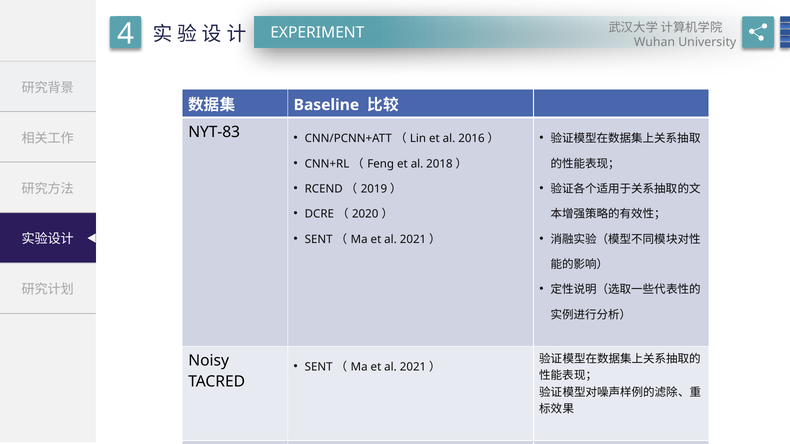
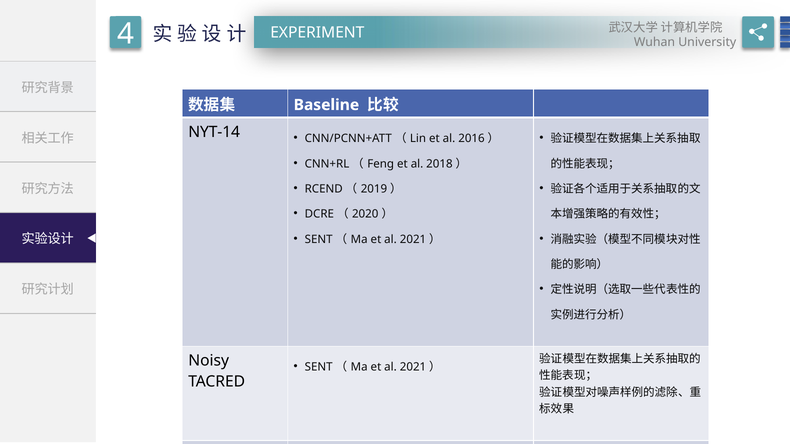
NYT-83: NYT-83 -> NYT-14
